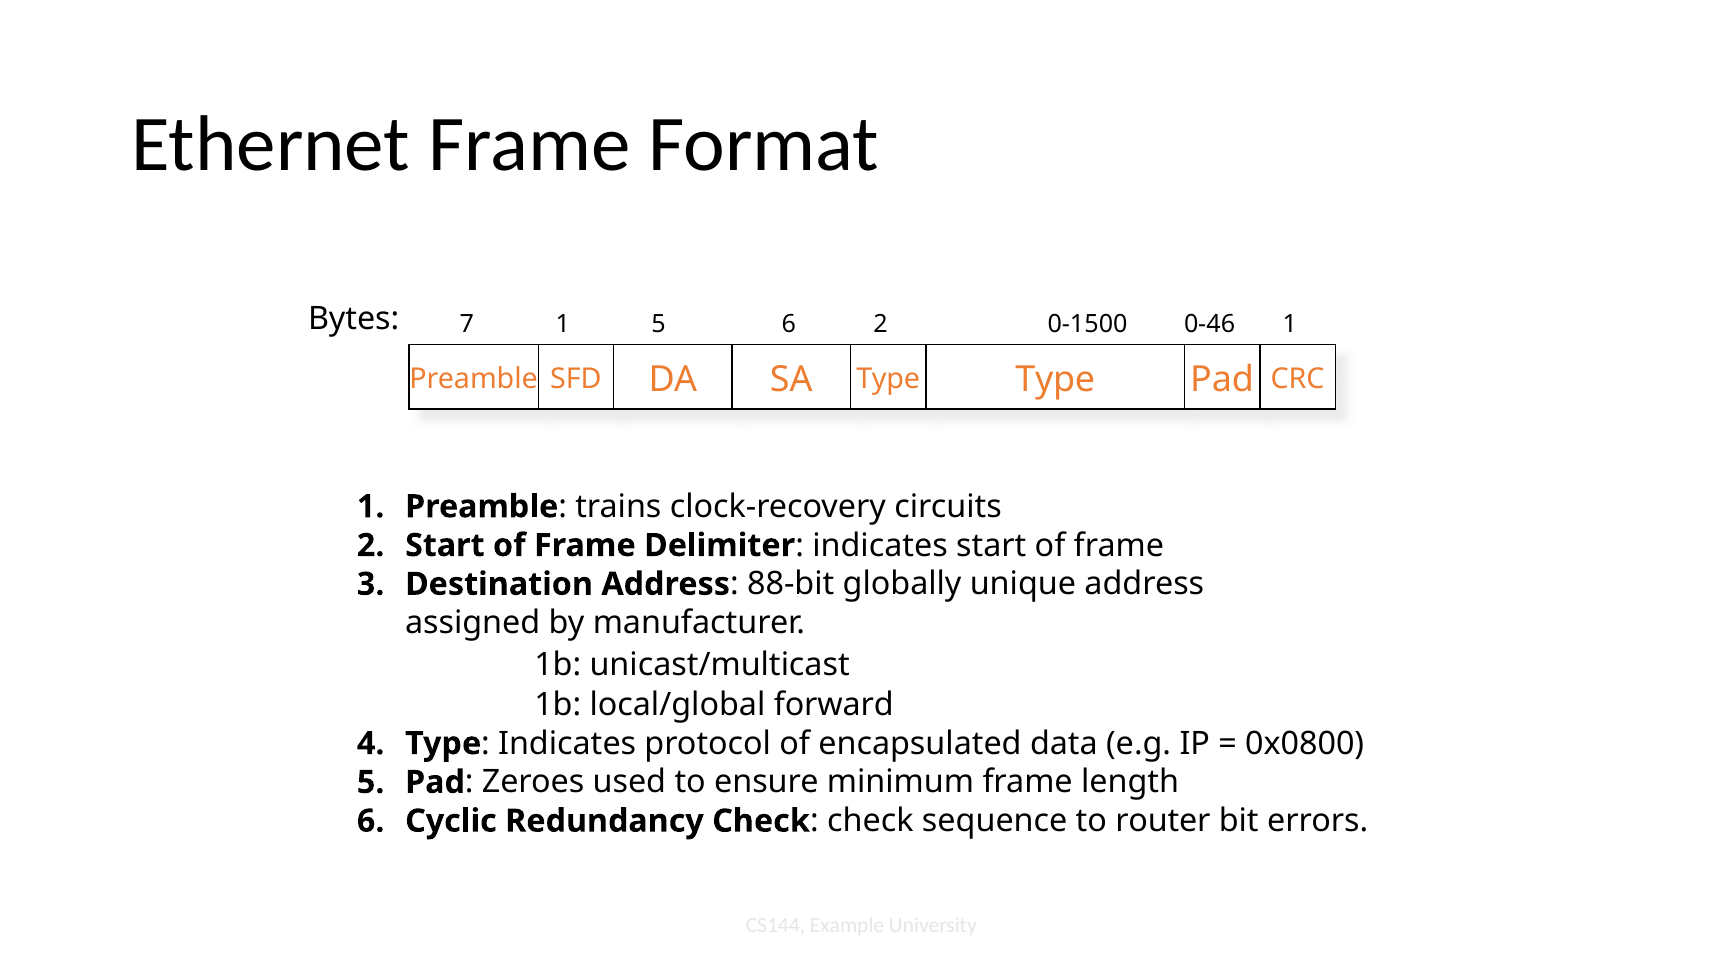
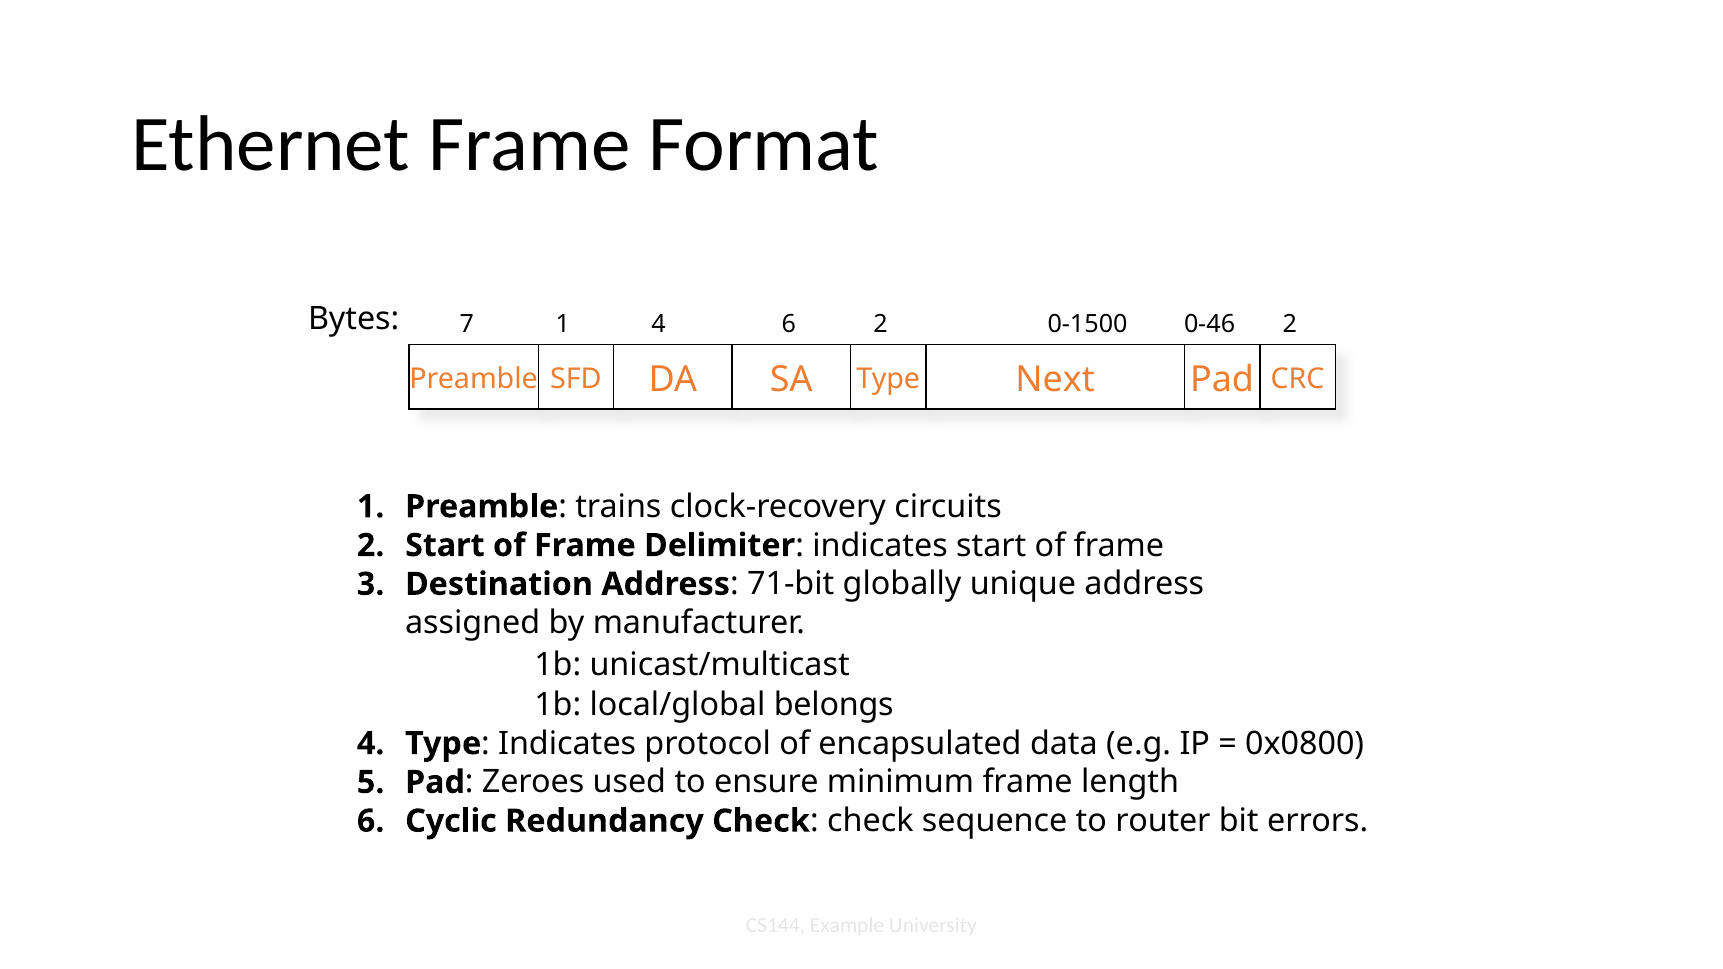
1 5: 5 -> 4
0-46 1: 1 -> 2
Type Type: Type -> Next
88-bit: 88-bit -> 71-bit
forward: forward -> belongs
